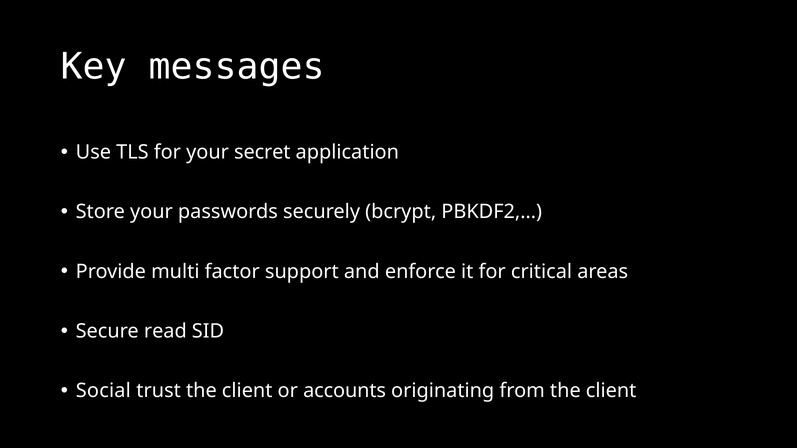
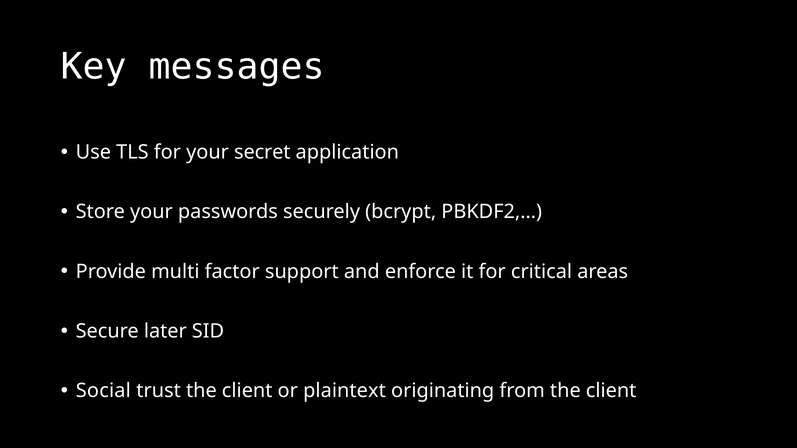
read: read -> later
accounts: accounts -> plaintext
